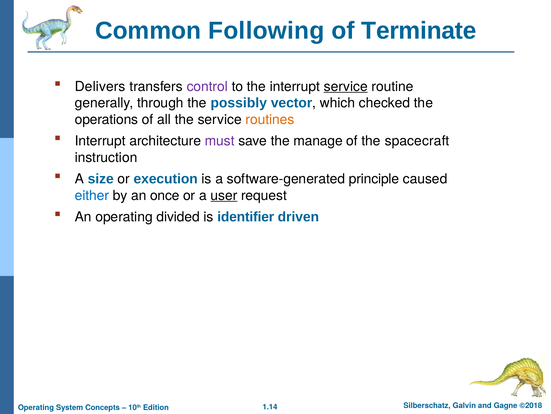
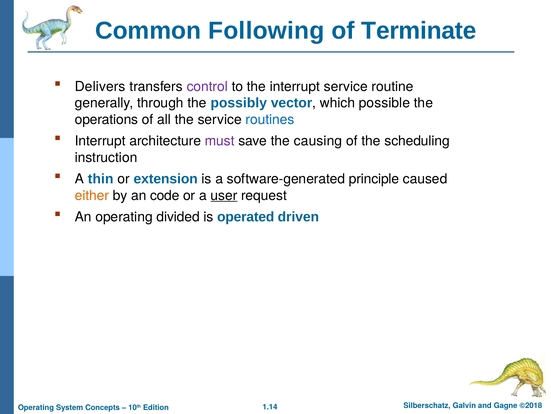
service at (346, 86) underline: present -> none
checked: checked -> possible
routines colour: orange -> blue
manage: manage -> causing
spacecraft: spacecraft -> scheduling
size: size -> thin
execution: execution -> extension
either colour: blue -> orange
once: once -> code
identifier: identifier -> operated
